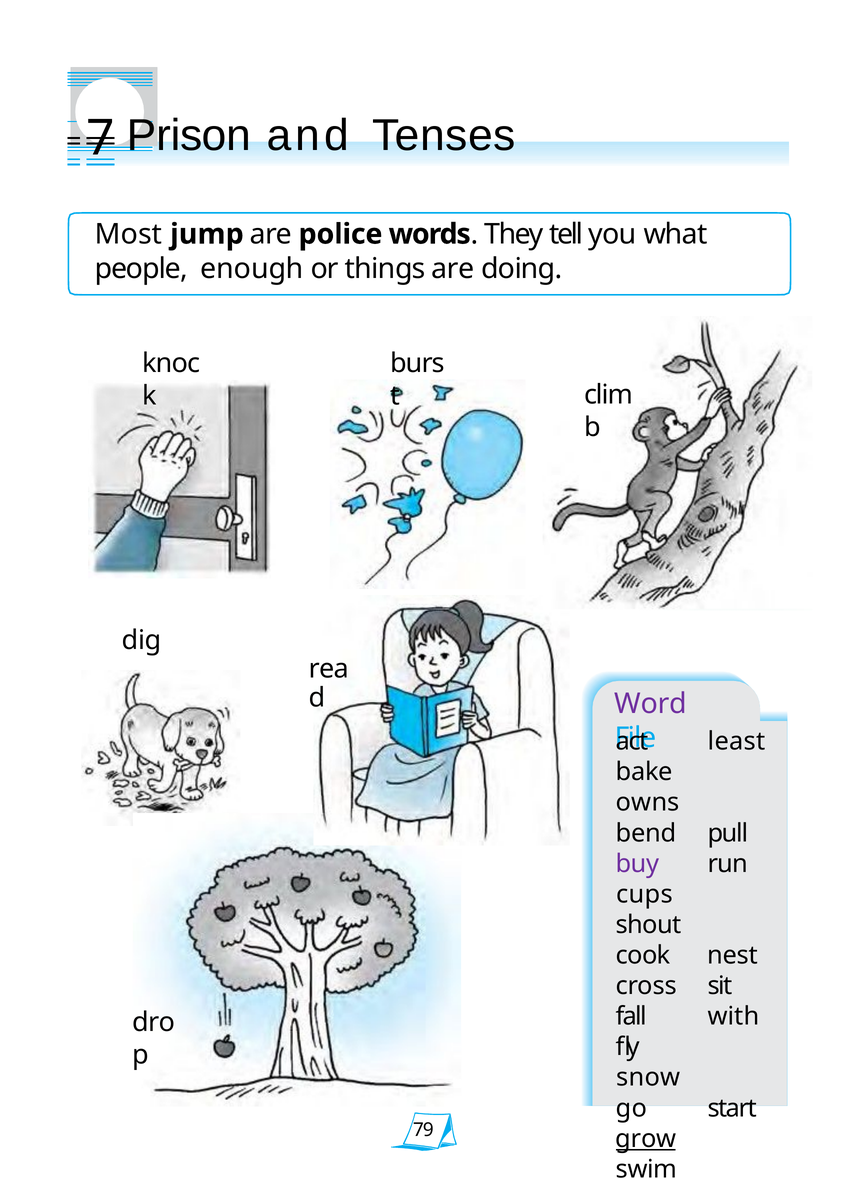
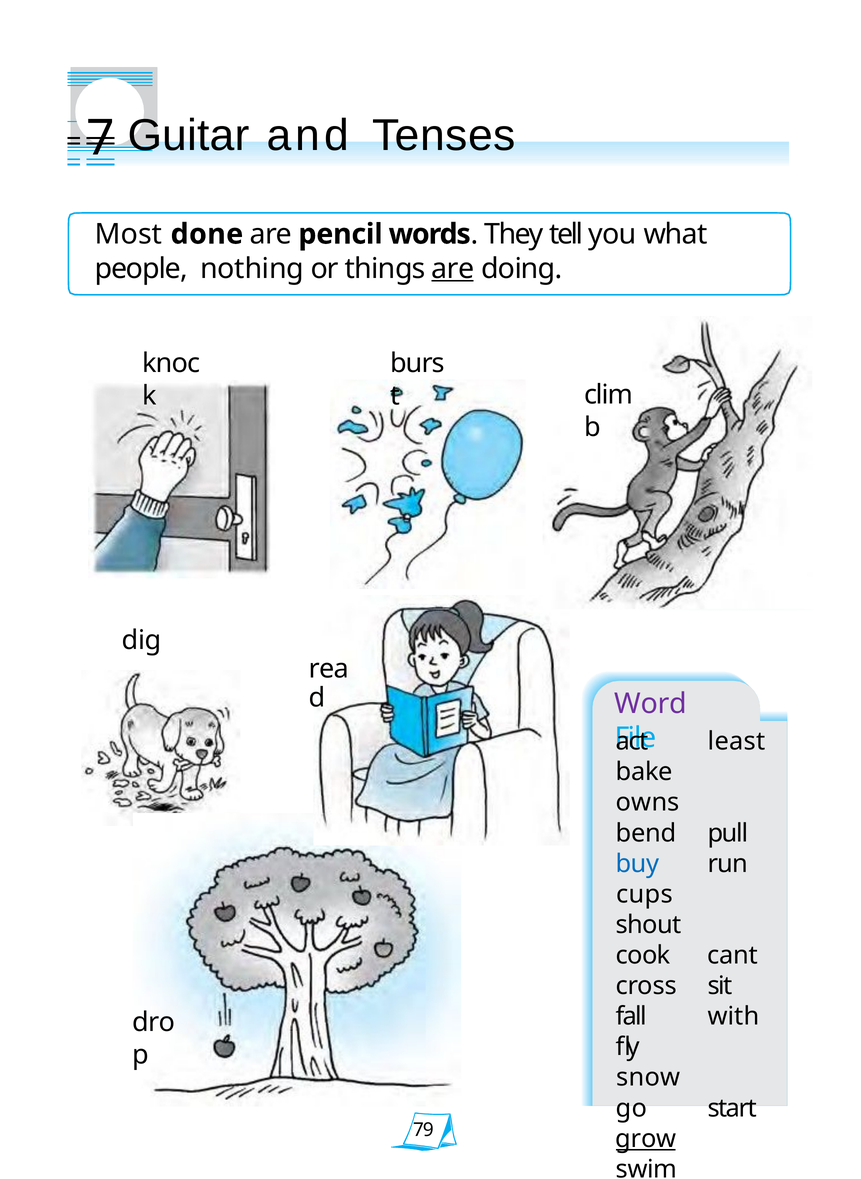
Prison: Prison -> Guitar
jump: jump -> done
police: police -> pencil
enough: enough -> nothing
are at (453, 268) underline: none -> present
buy colour: purple -> blue
nest: nest -> cant
